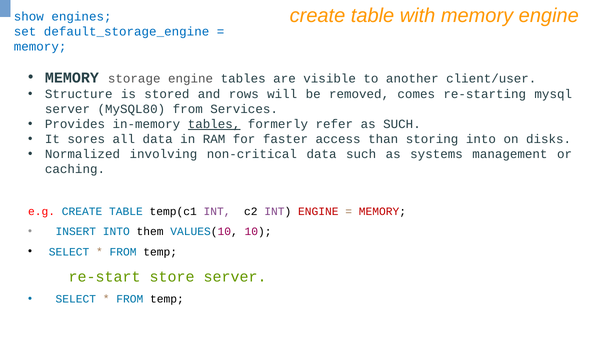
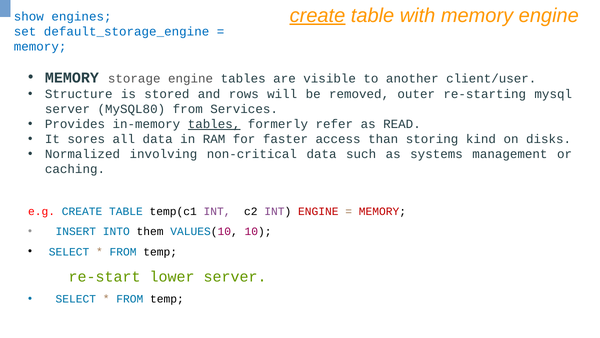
create at (317, 16) underline: none -> present
comes: comes -> outer
as SUCH: SUCH -> READ
storing into: into -> kind
store: store -> lower
